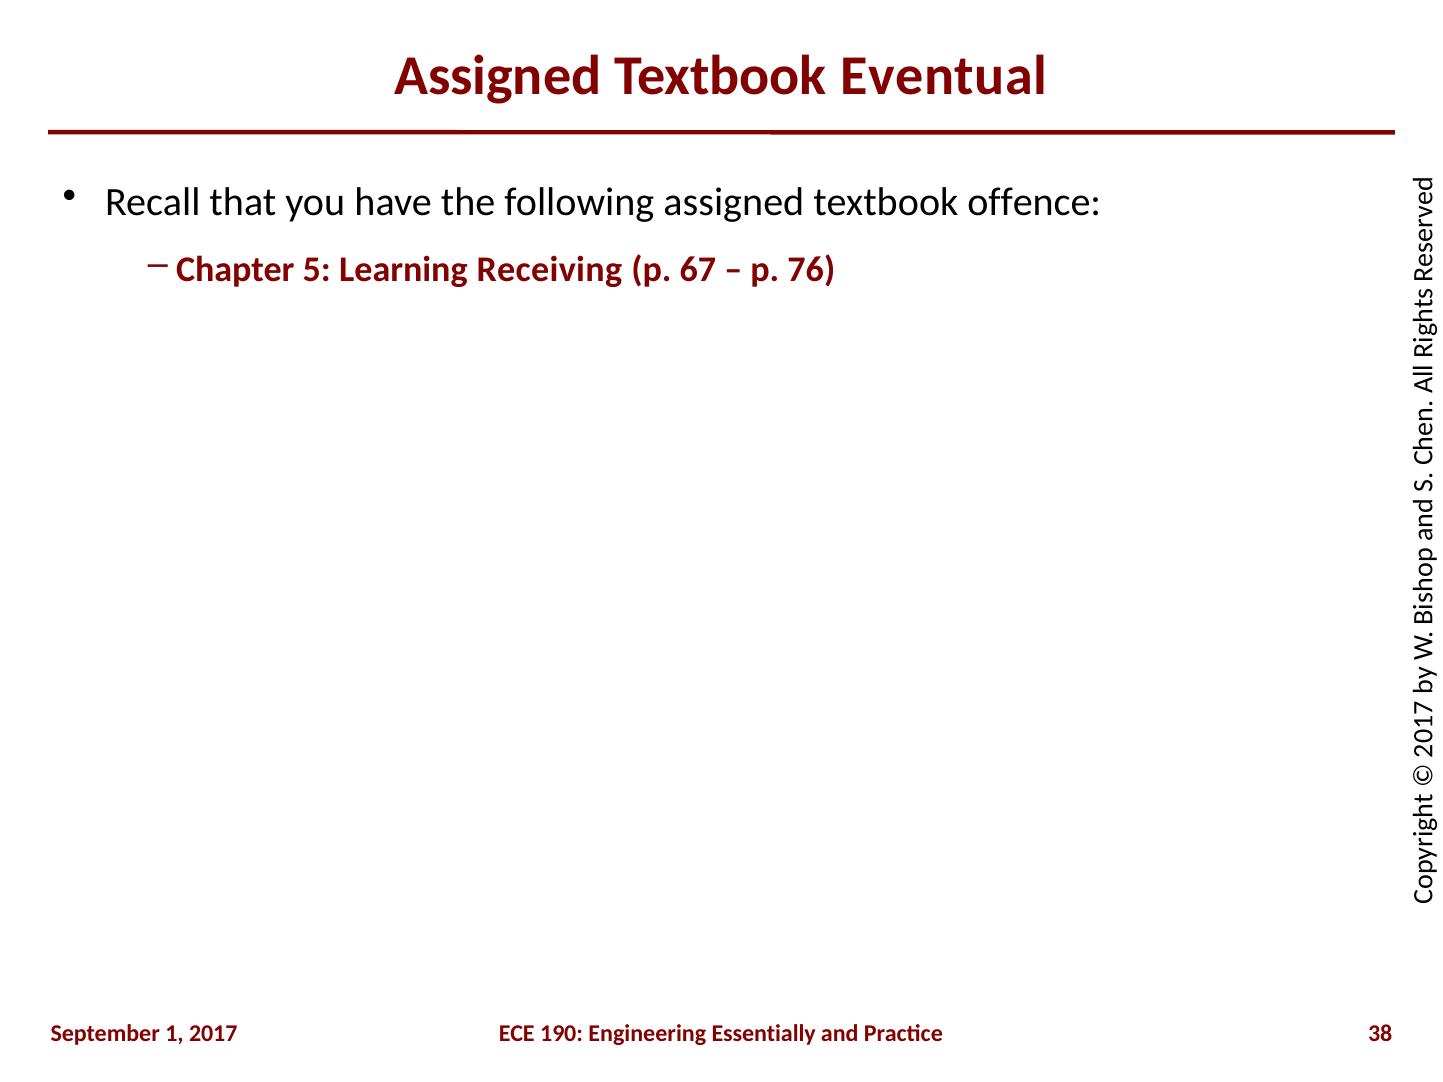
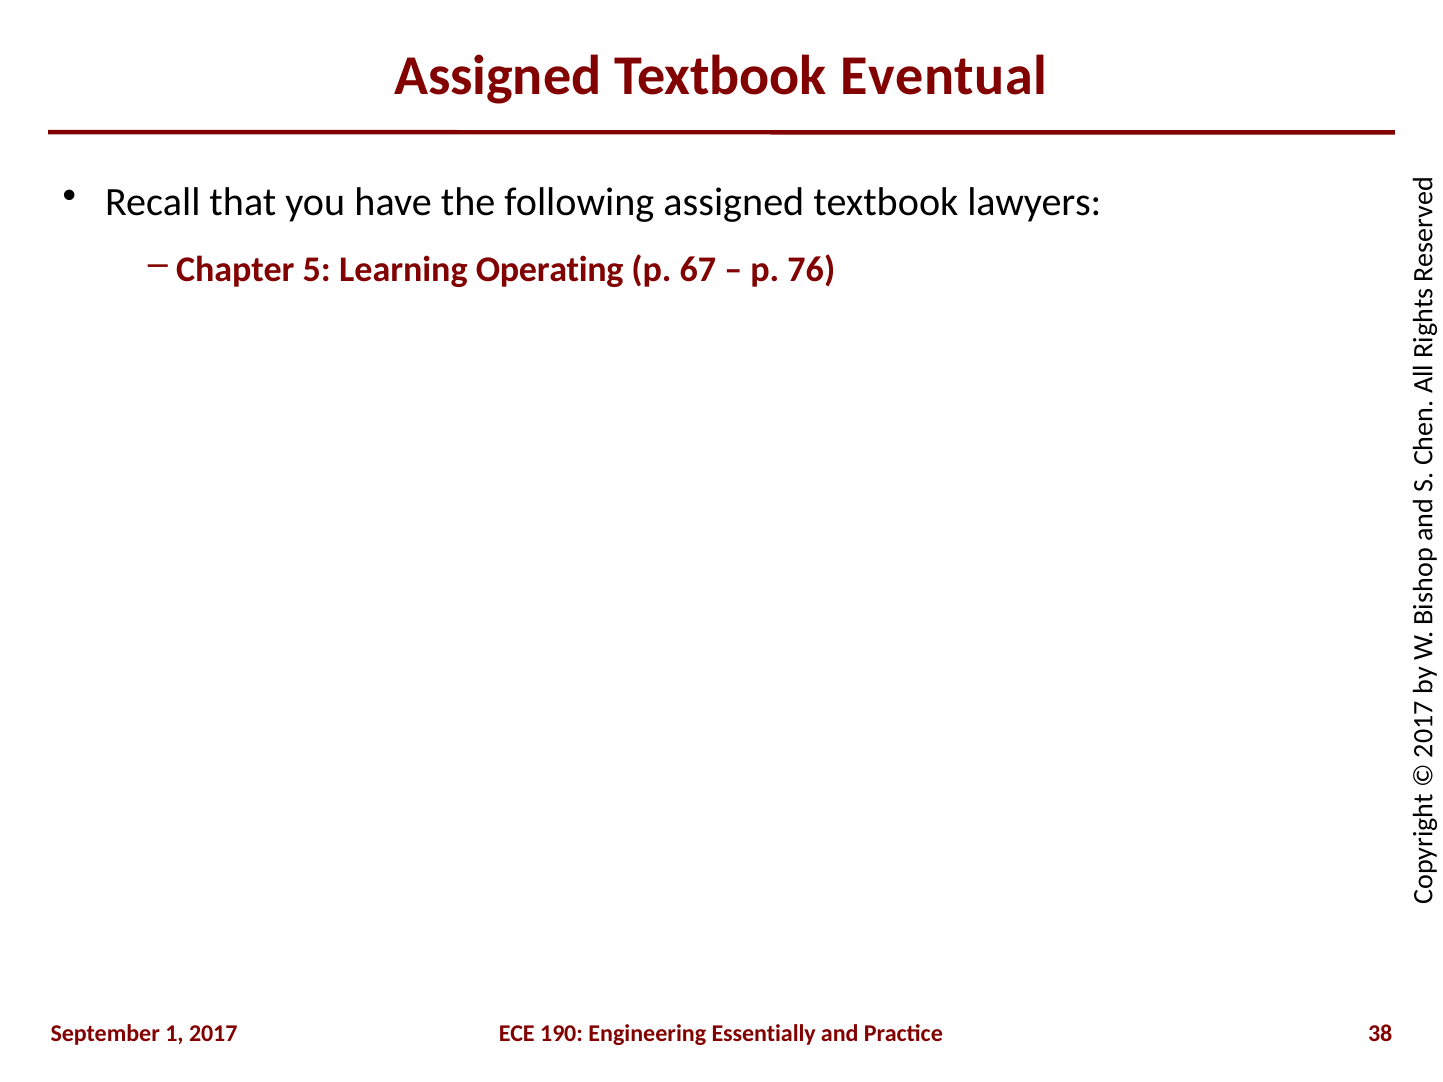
offence: offence -> lawyers
Receiving: Receiving -> Operating
